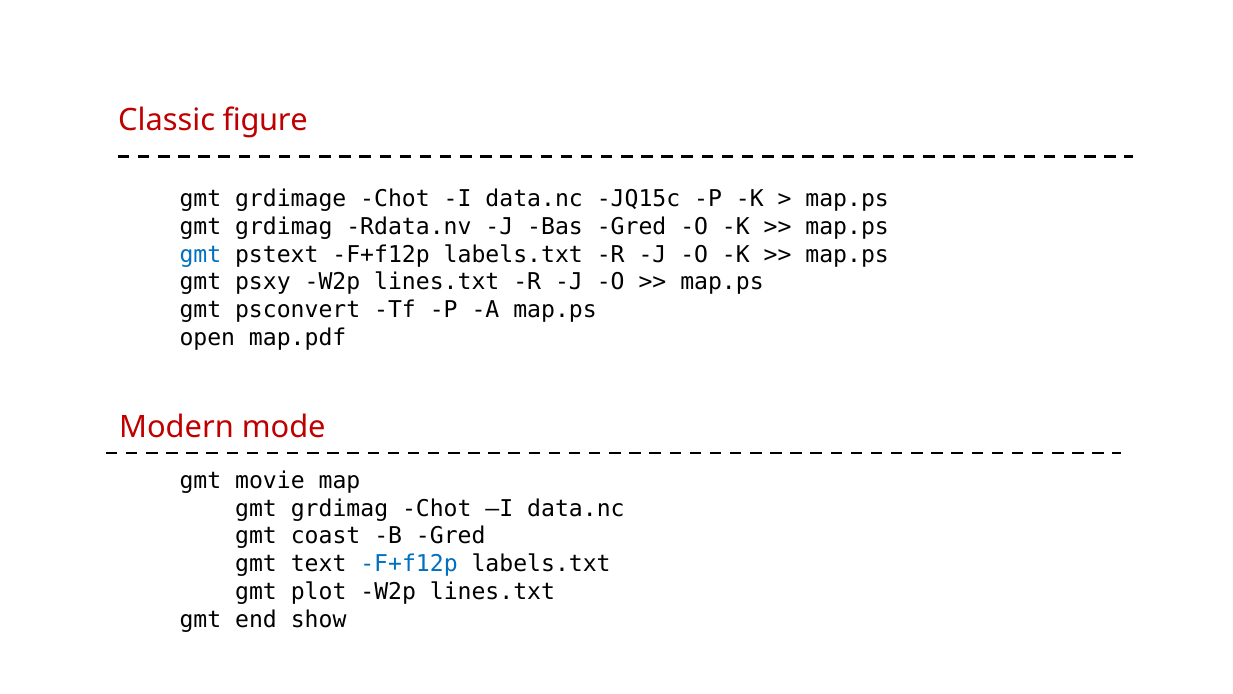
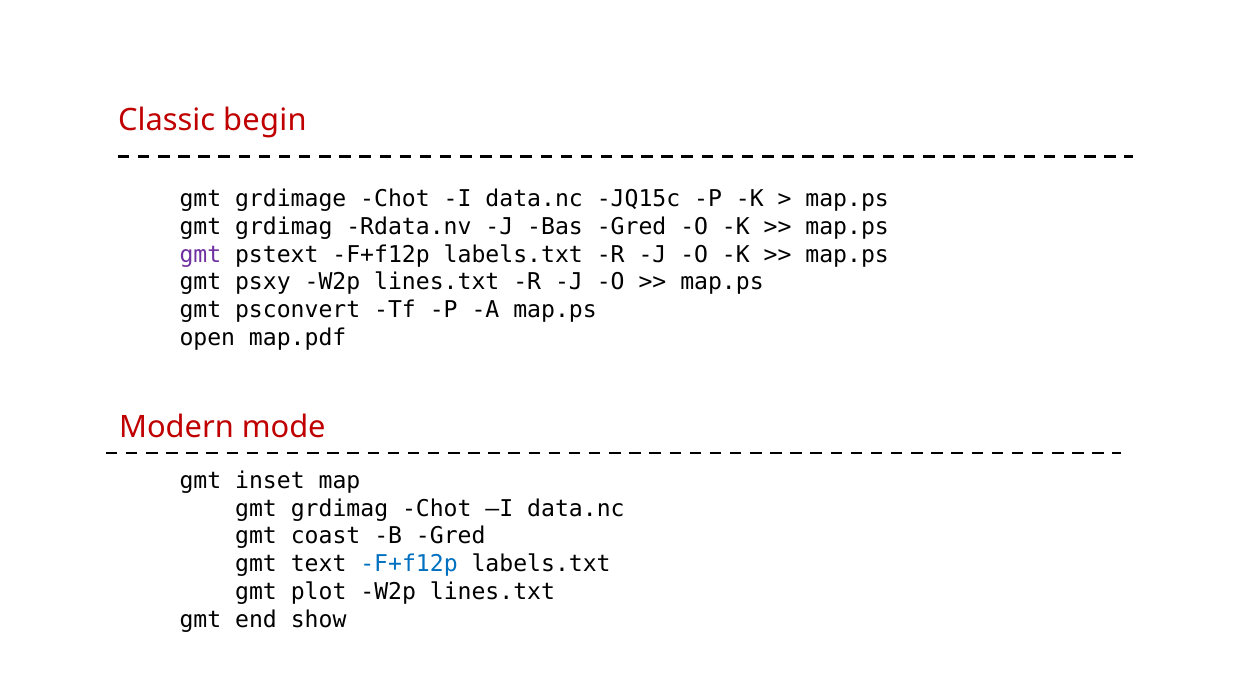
figure: figure -> begin
gmt at (200, 254) colour: blue -> purple
movie: movie -> inset
